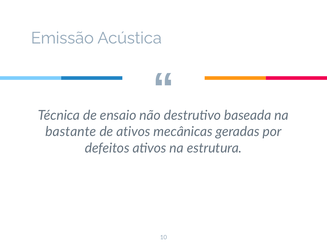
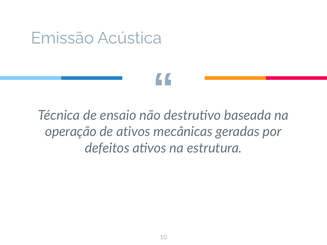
bastante: bastante -> operação
